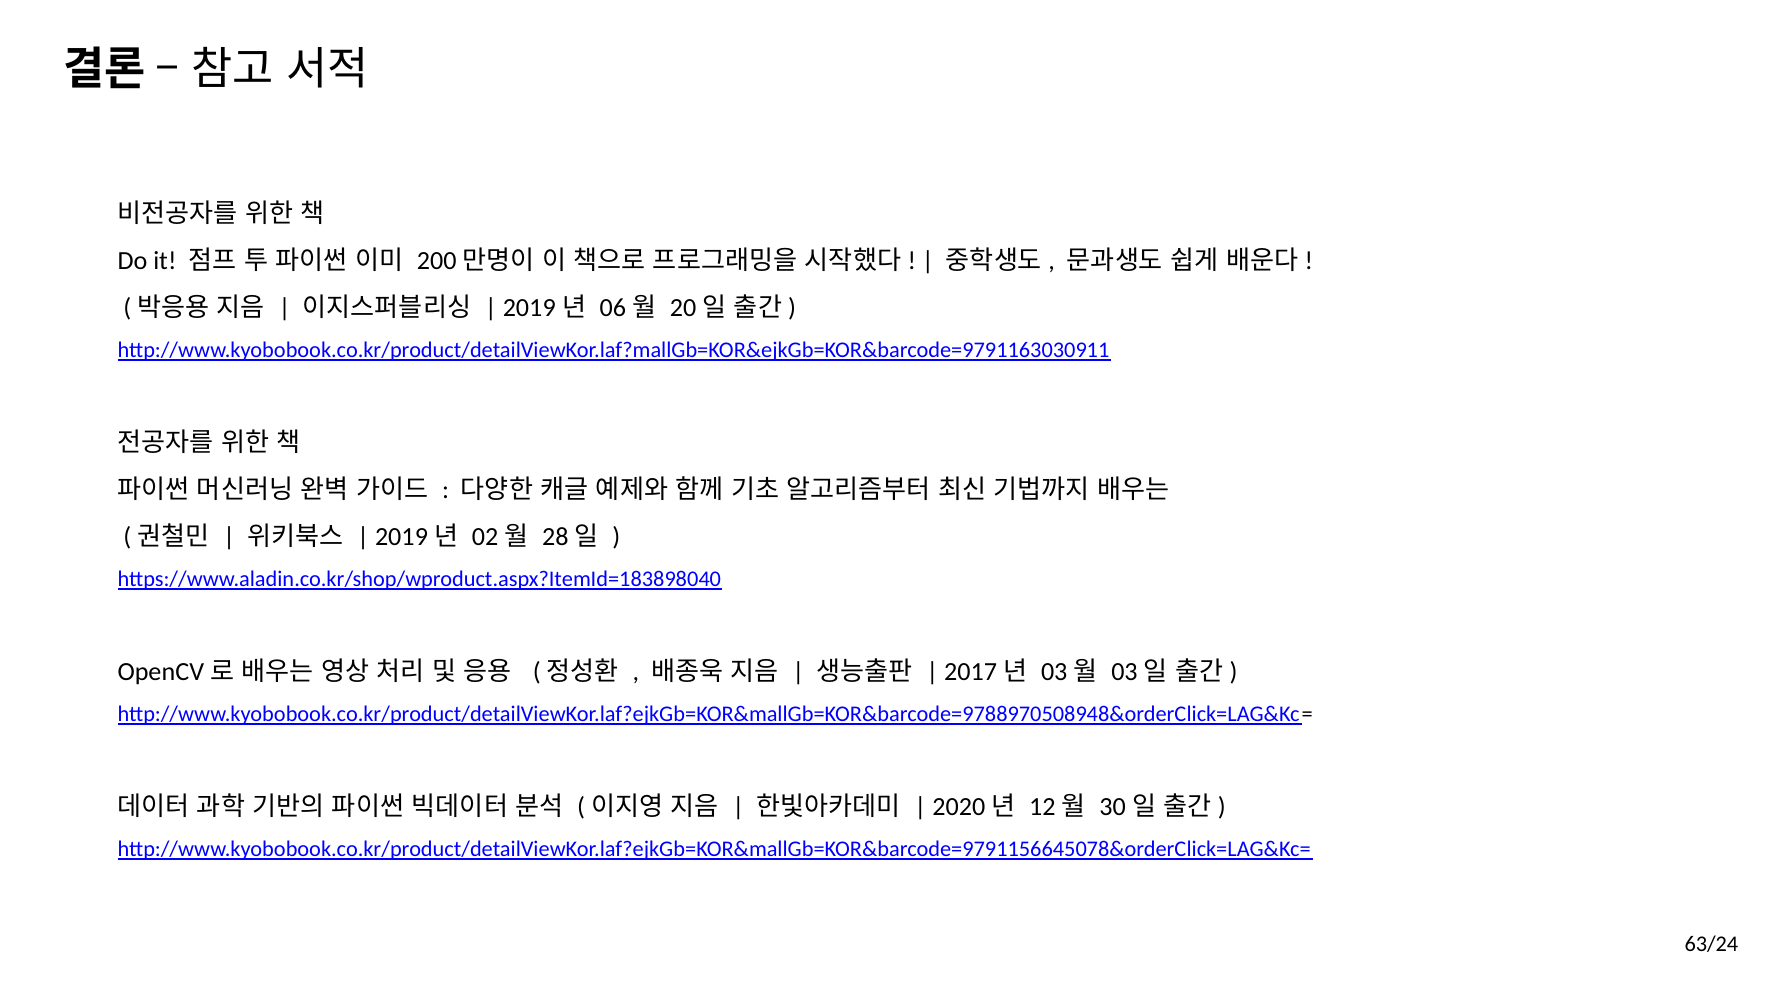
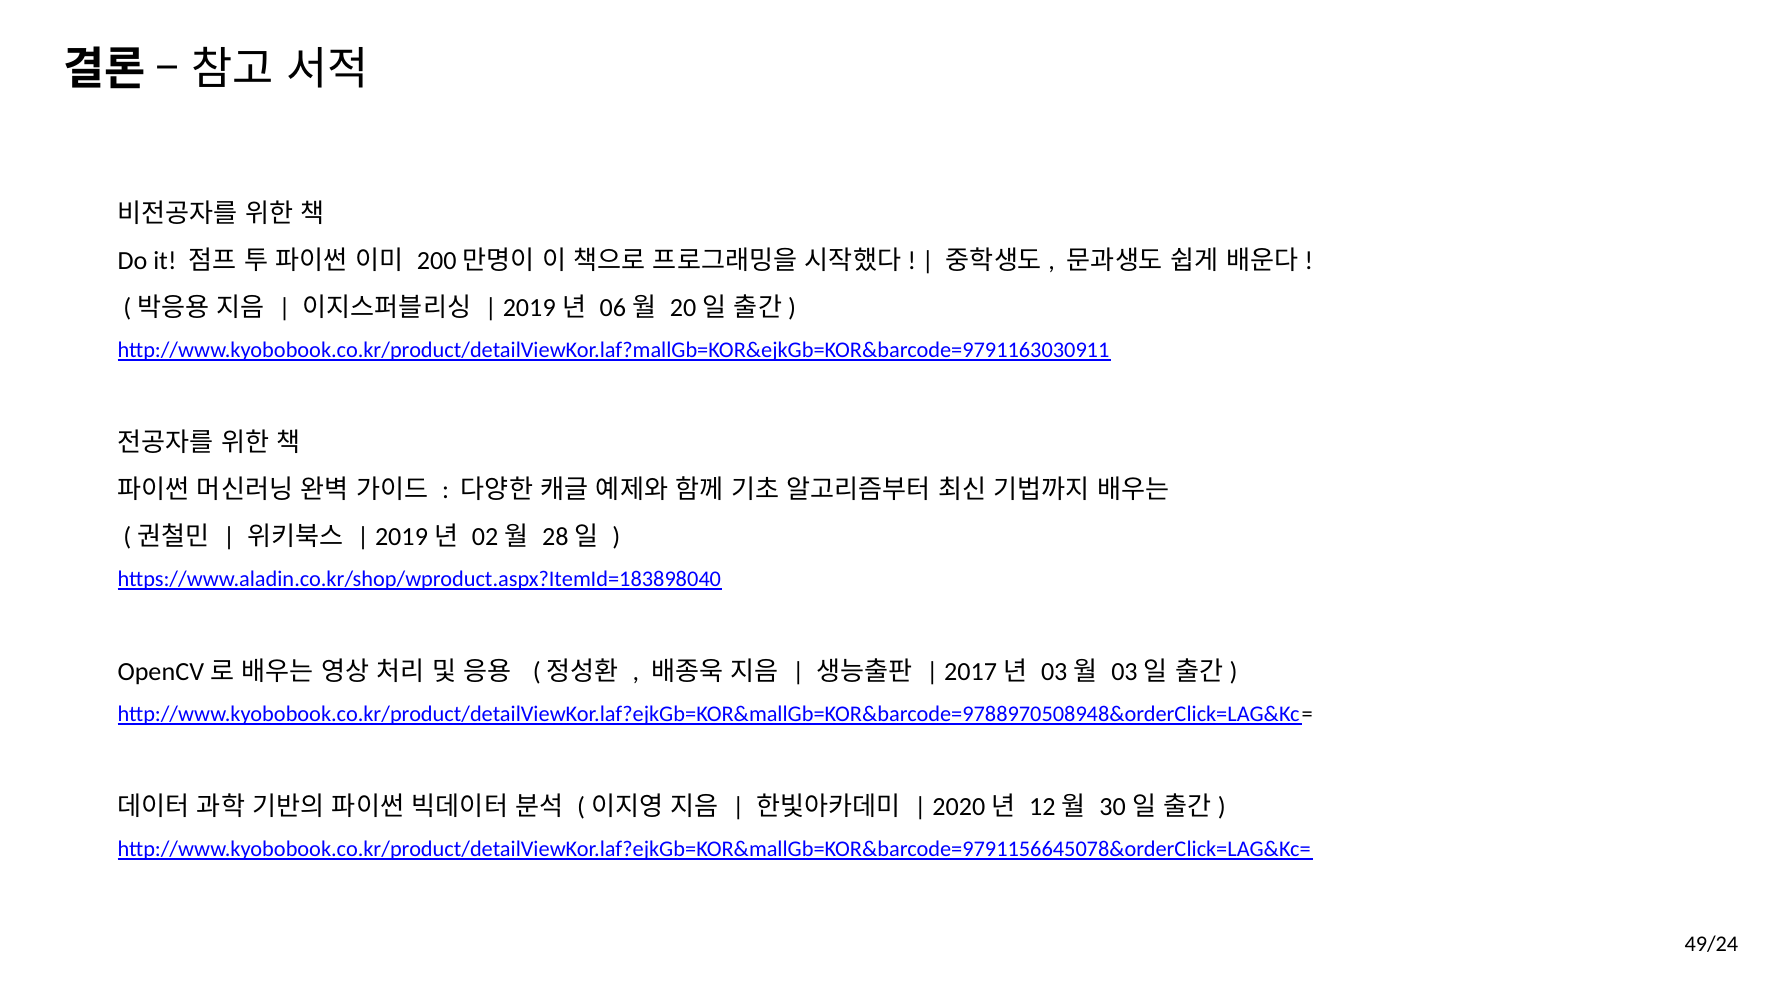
63/24: 63/24 -> 49/24
